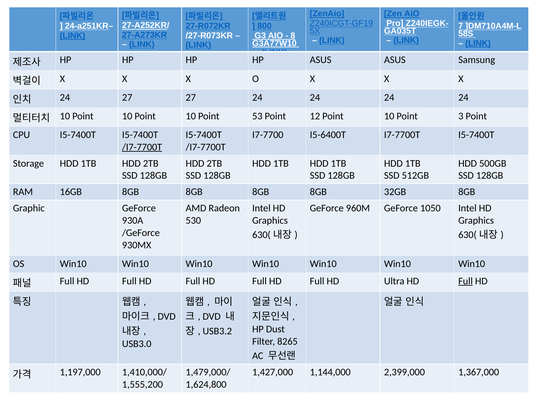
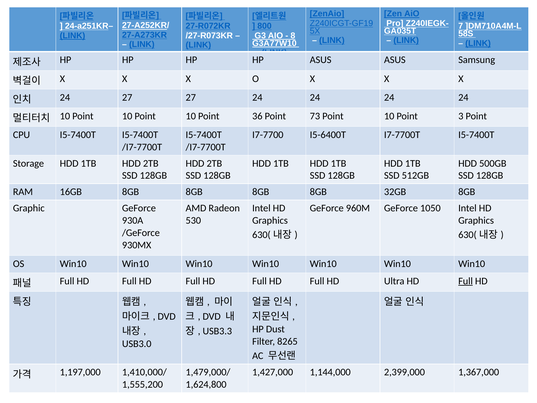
53: 53 -> 36
12: 12 -> 73
/I7-7700T at (142, 147) underline: present -> none
USB3.2: USB3.2 -> USB3.3
